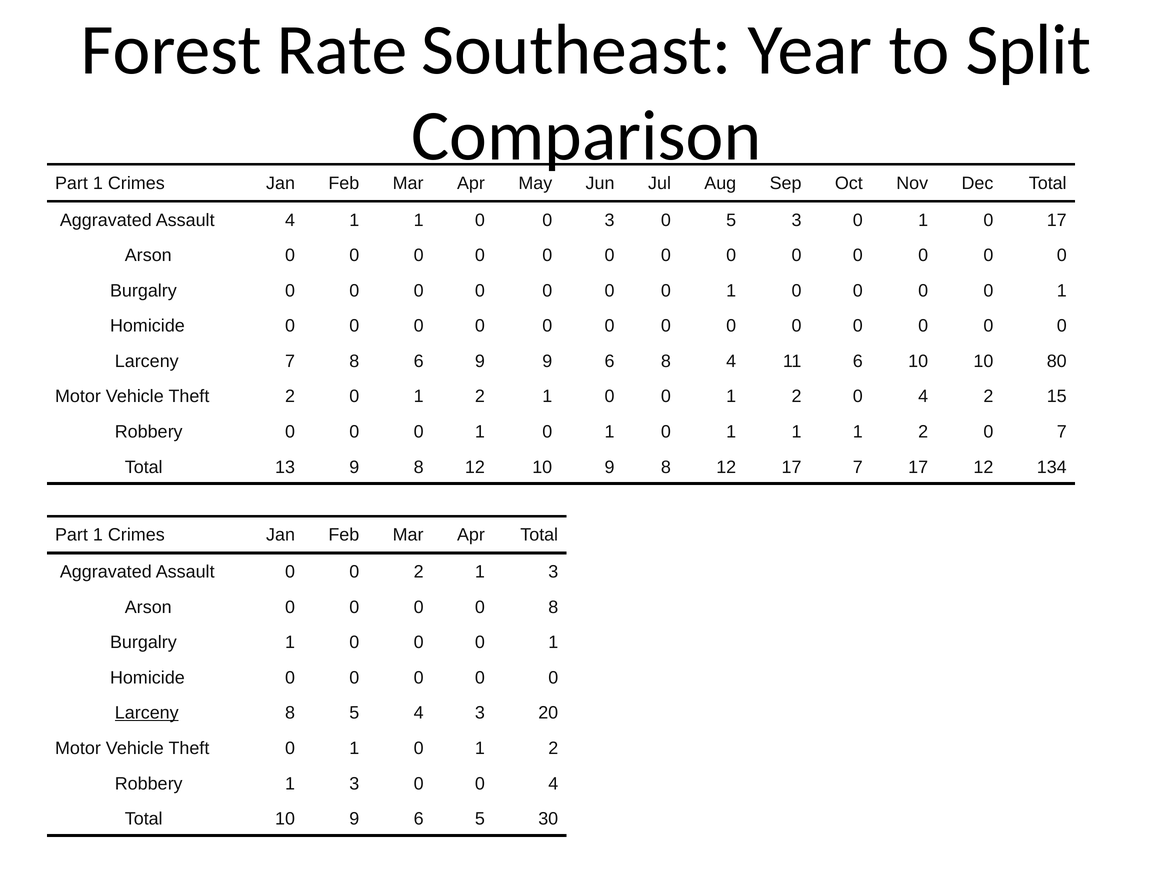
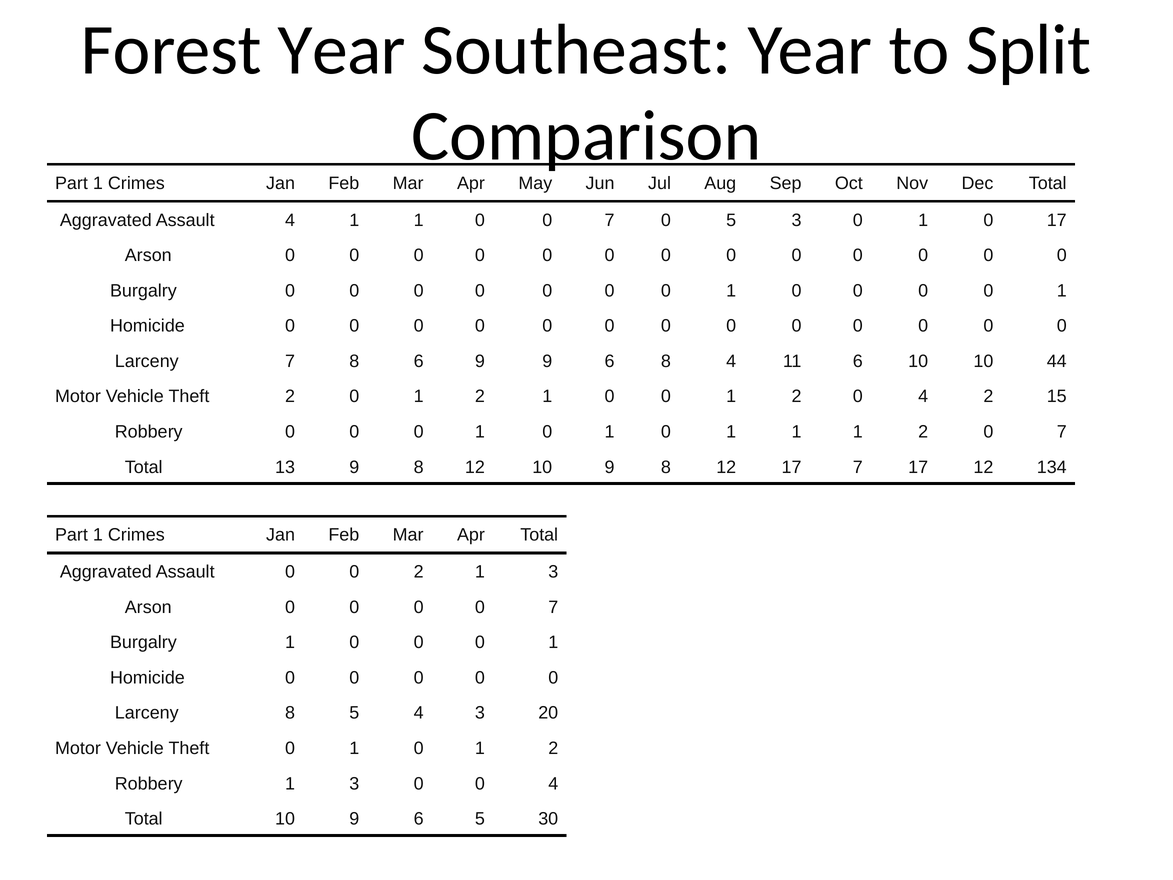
Forest Rate: Rate -> Year
1 0 0 3: 3 -> 7
80: 80 -> 44
0 0 0 8: 8 -> 7
Larceny at (147, 713) underline: present -> none
